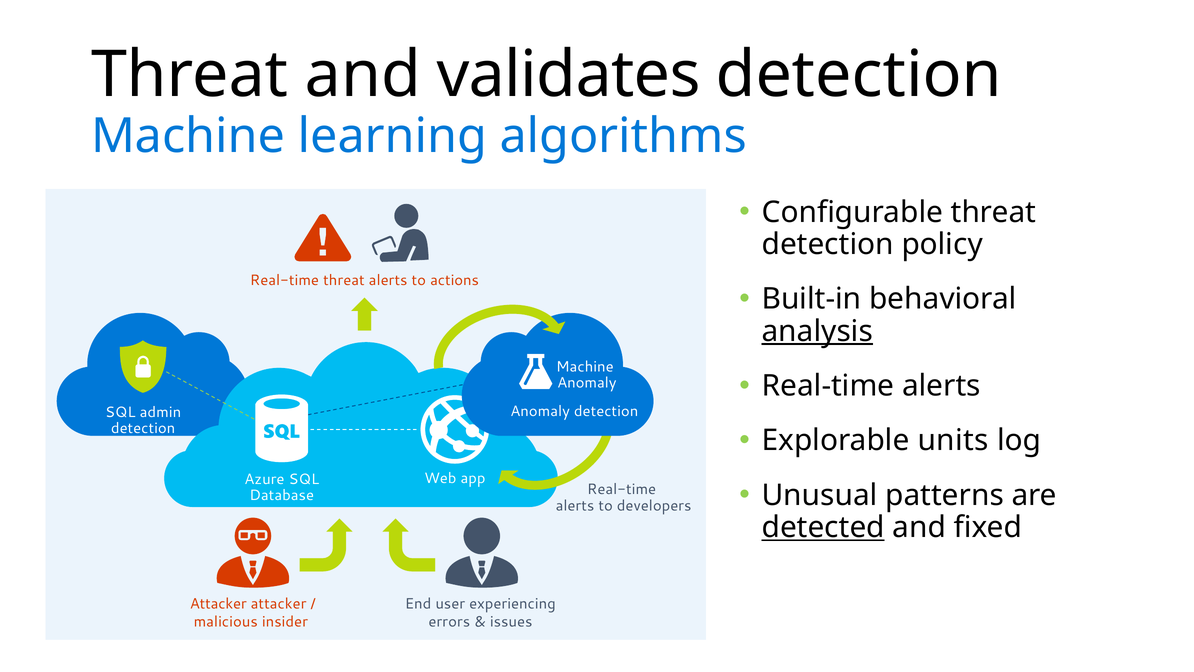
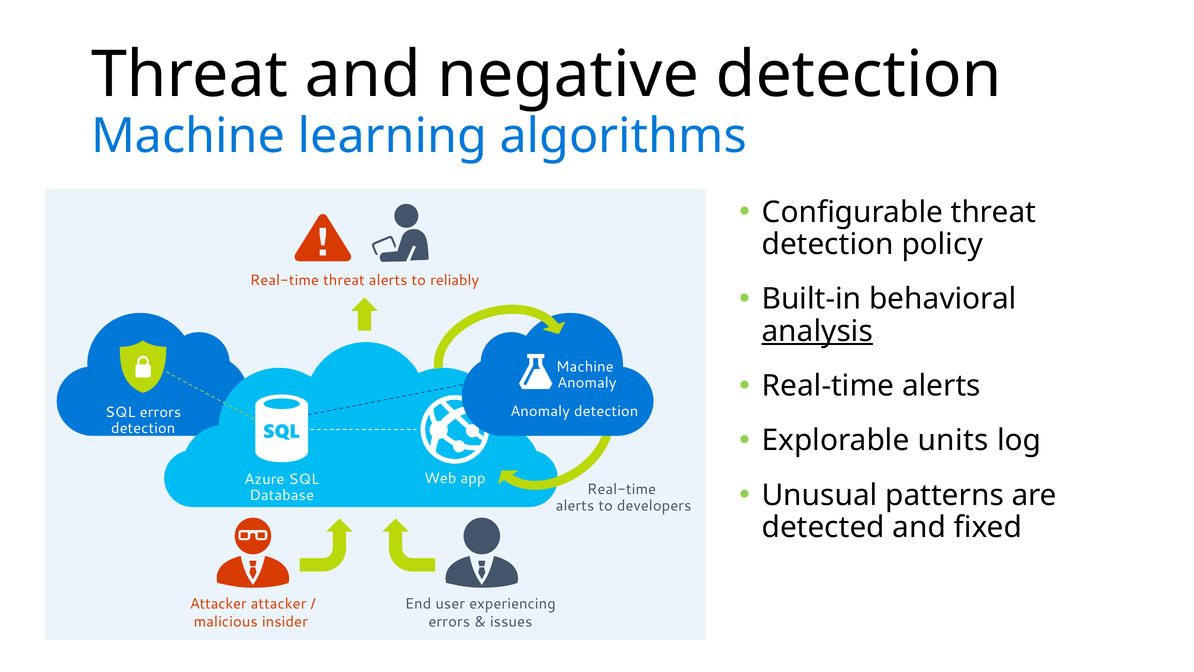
validates: validates -> negative
actions: actions -> reliably
SQL admin: admin -> errors
detected underline: present -> none
